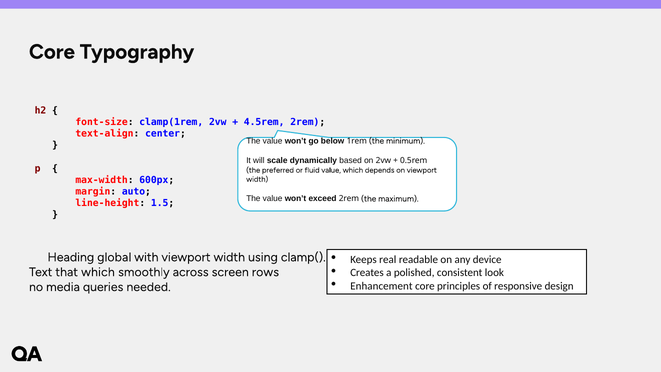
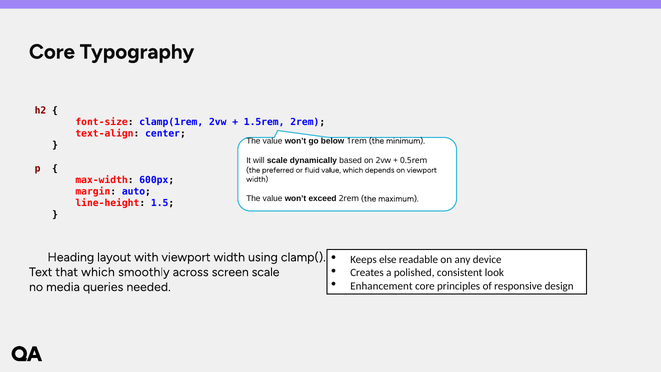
4.5rem: 4.5rem -> 1.5rem
global: global -> layout
real: real -> else
screen rows: rows -> scale
